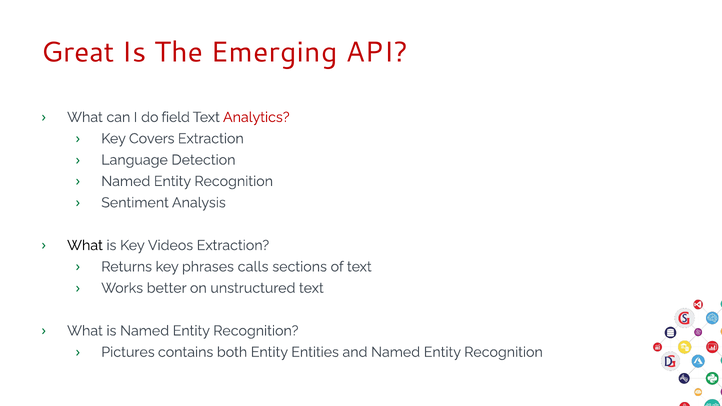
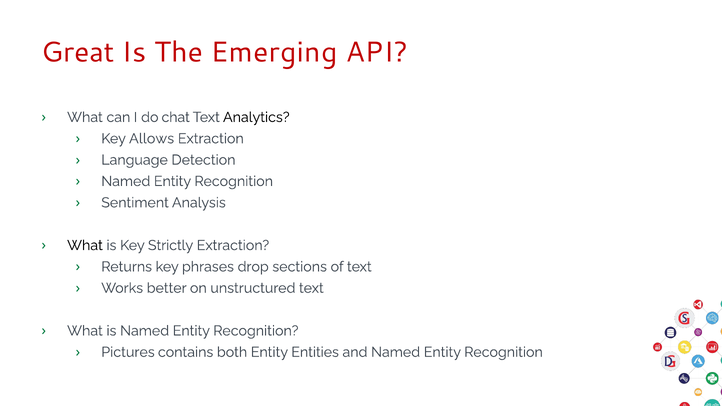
field: field -> chat
Analytics colour: red -> black
Covers: Covers -> Allows
Videos: Videos -> Strictly
calls: calls -> drop
